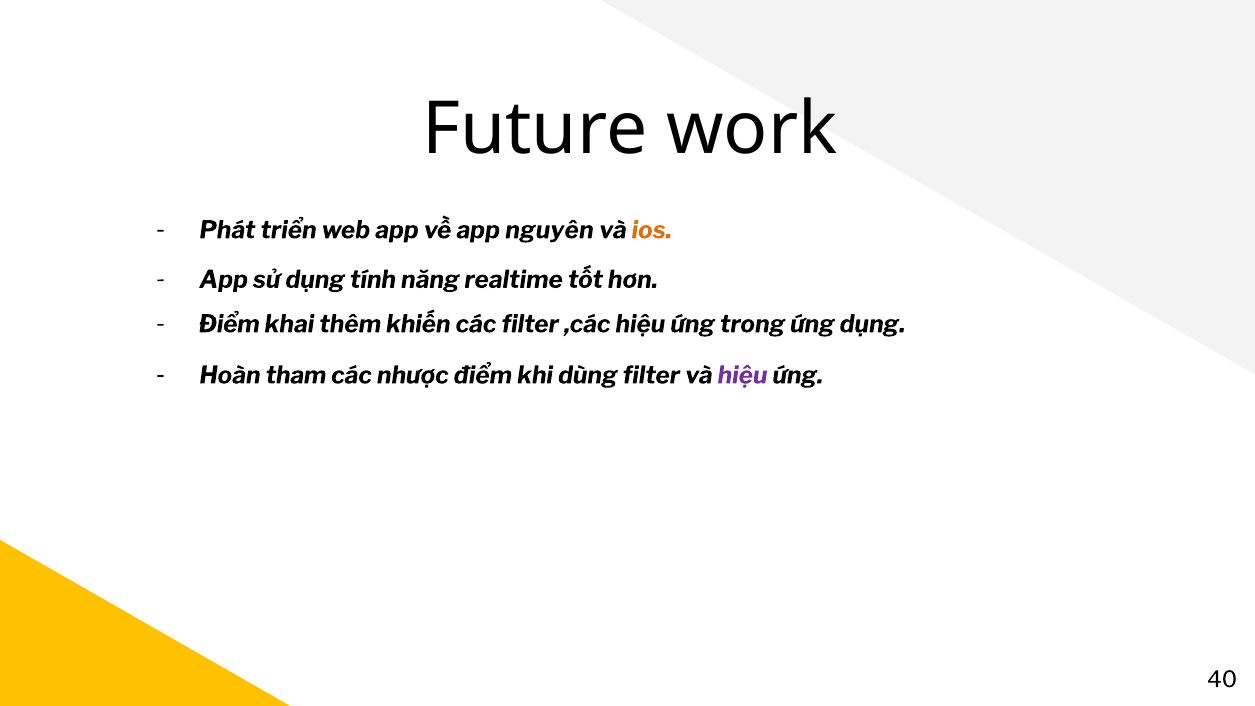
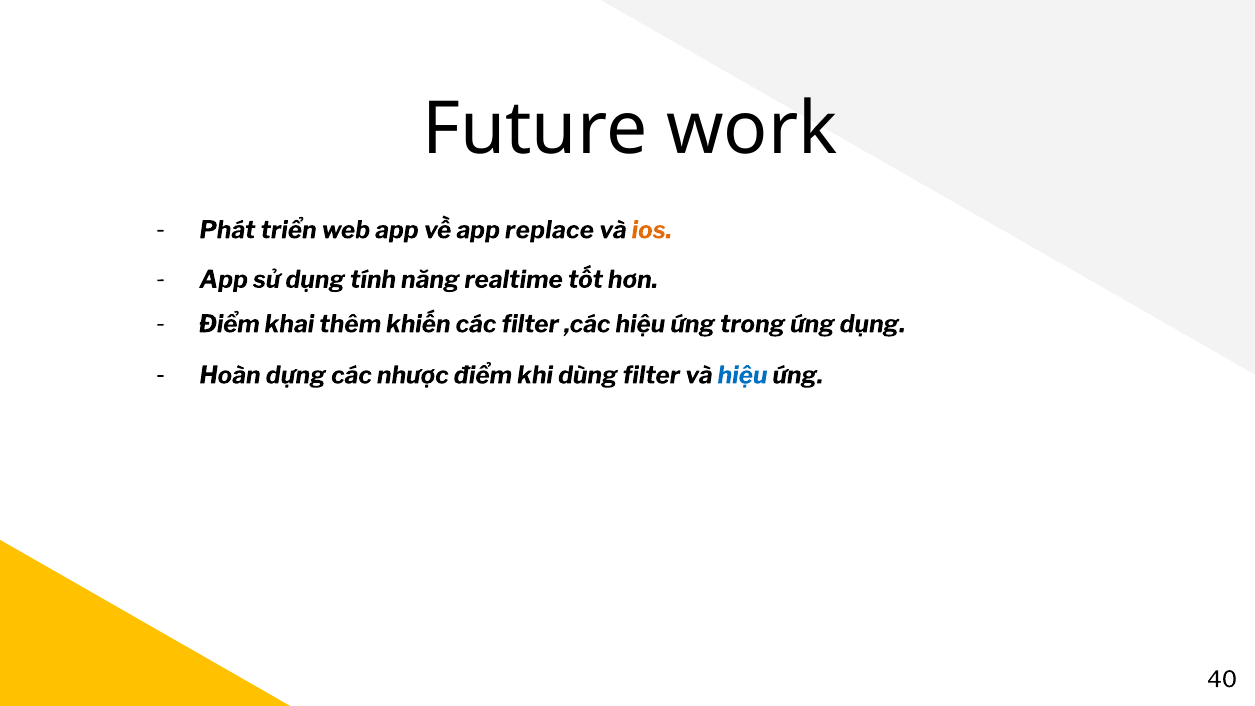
nguyên: nguyên -> replace
tham: tham -> dựng
hiệu at (742, 375) colour: purple -> blue
